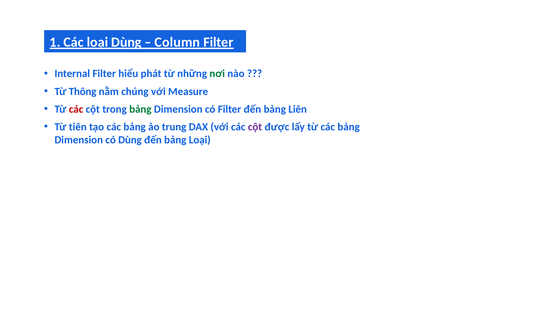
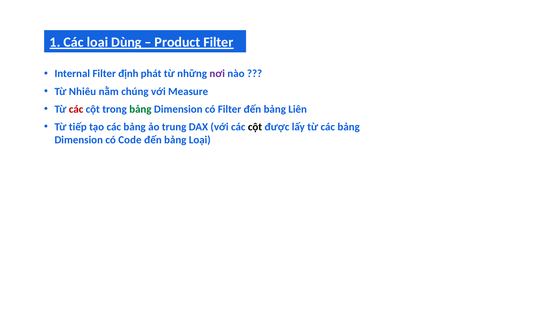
Column: Column -> Product
hiểu: hiểu -> định
nơi colour: green -> purple
Thông: Thông -> Nhiêu
tiên: tiên -> tiếp
cột at (255, 127) colour: purple -> black
có Dùng: Dùng -> Code
